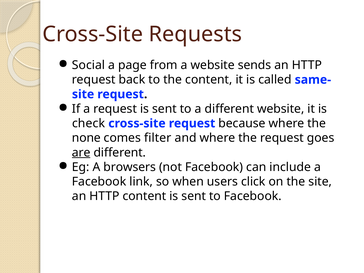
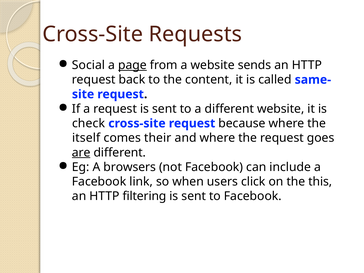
page underline: none -> present
none: none -> itself
filter: filter -> their
the site: site -> this
HTTP content: content -> filtering
